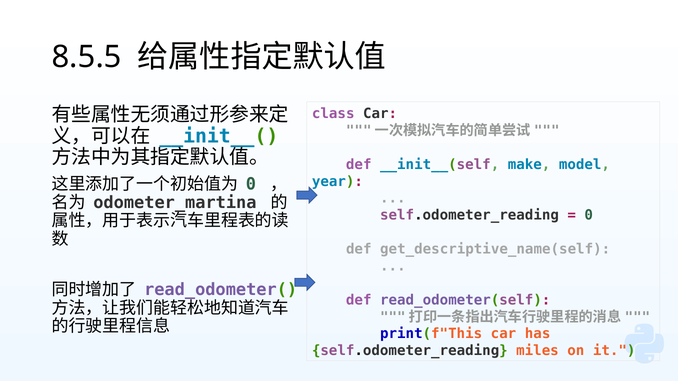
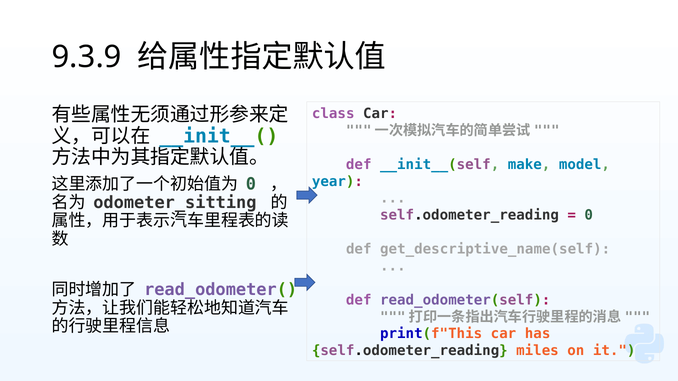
8.5.5: 8.5.5 -> 9.3.9
odometer_martina: odometer_martina -> odometer_sitting
